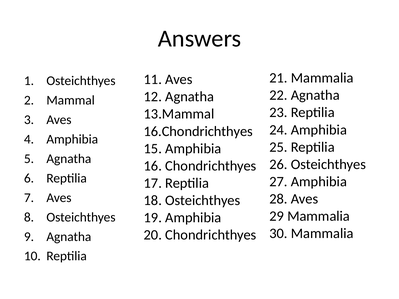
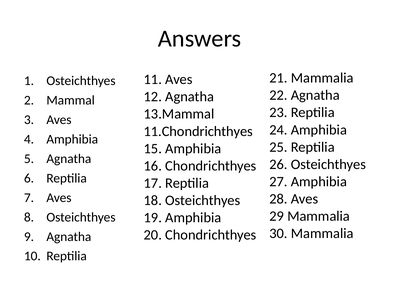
16.Chondrichthyes: 16.Chondrichthyes -> 11.Chondrichthyes
